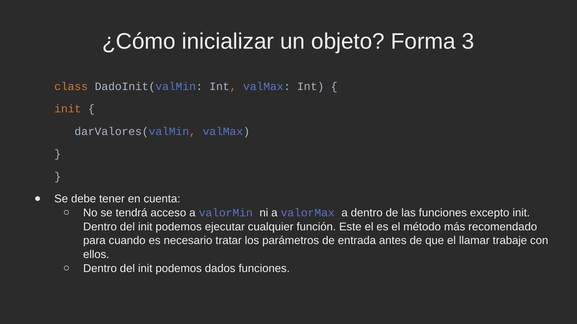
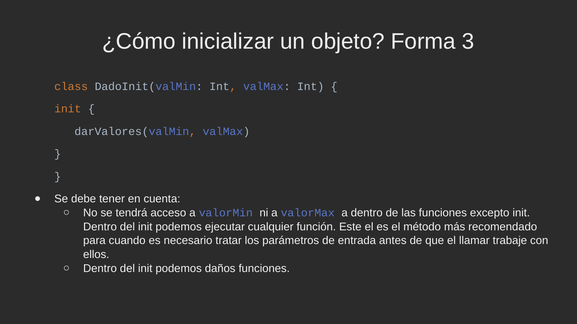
dados: dados -> daños
